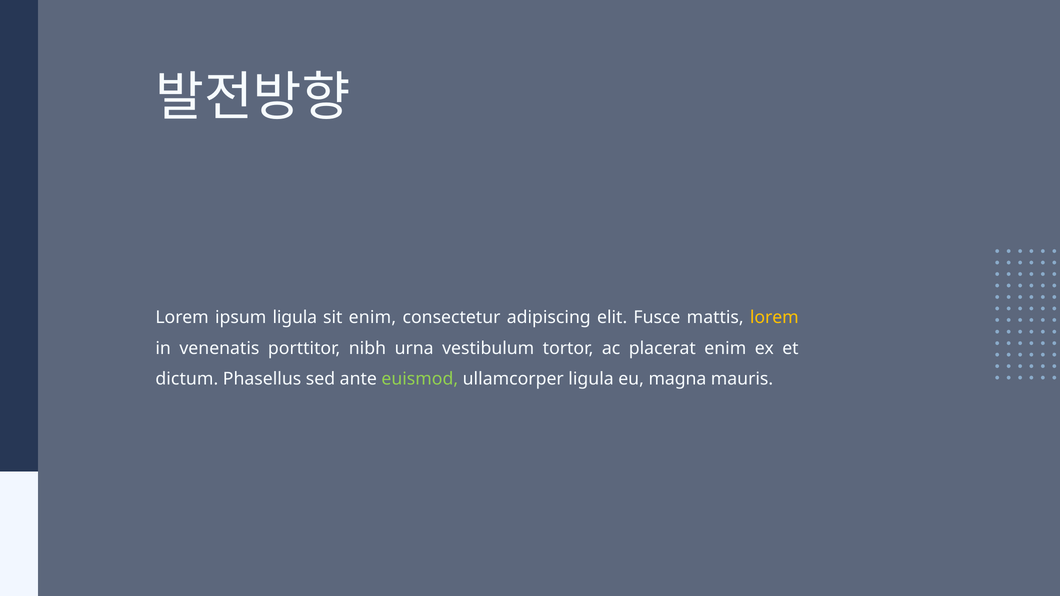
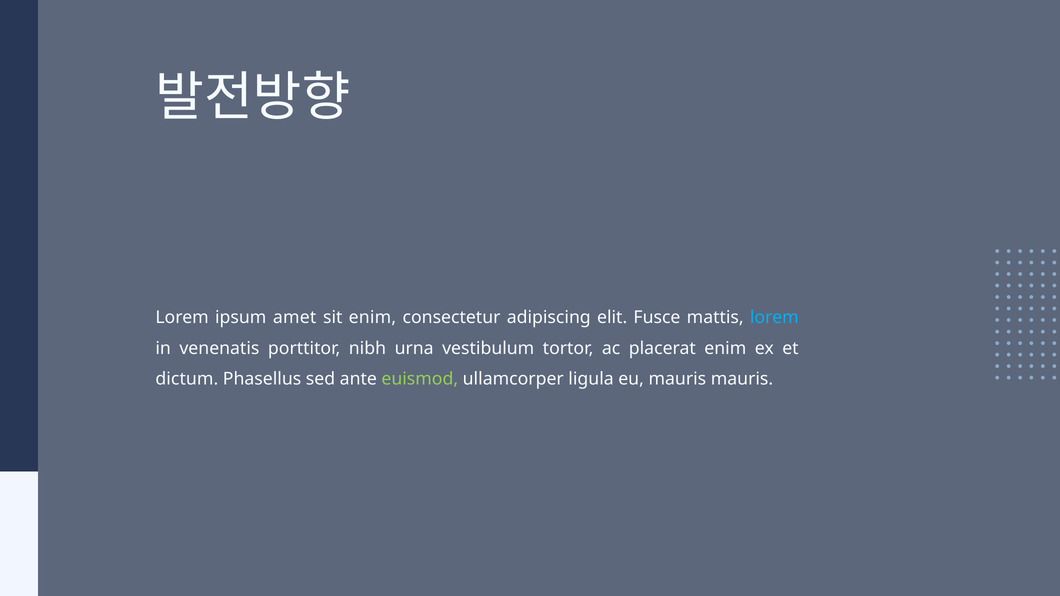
ipsum ligula: ligula -> amet
lorem at (774, 318) colour: yellow -> light blue
eu magna: magna -> mauris
